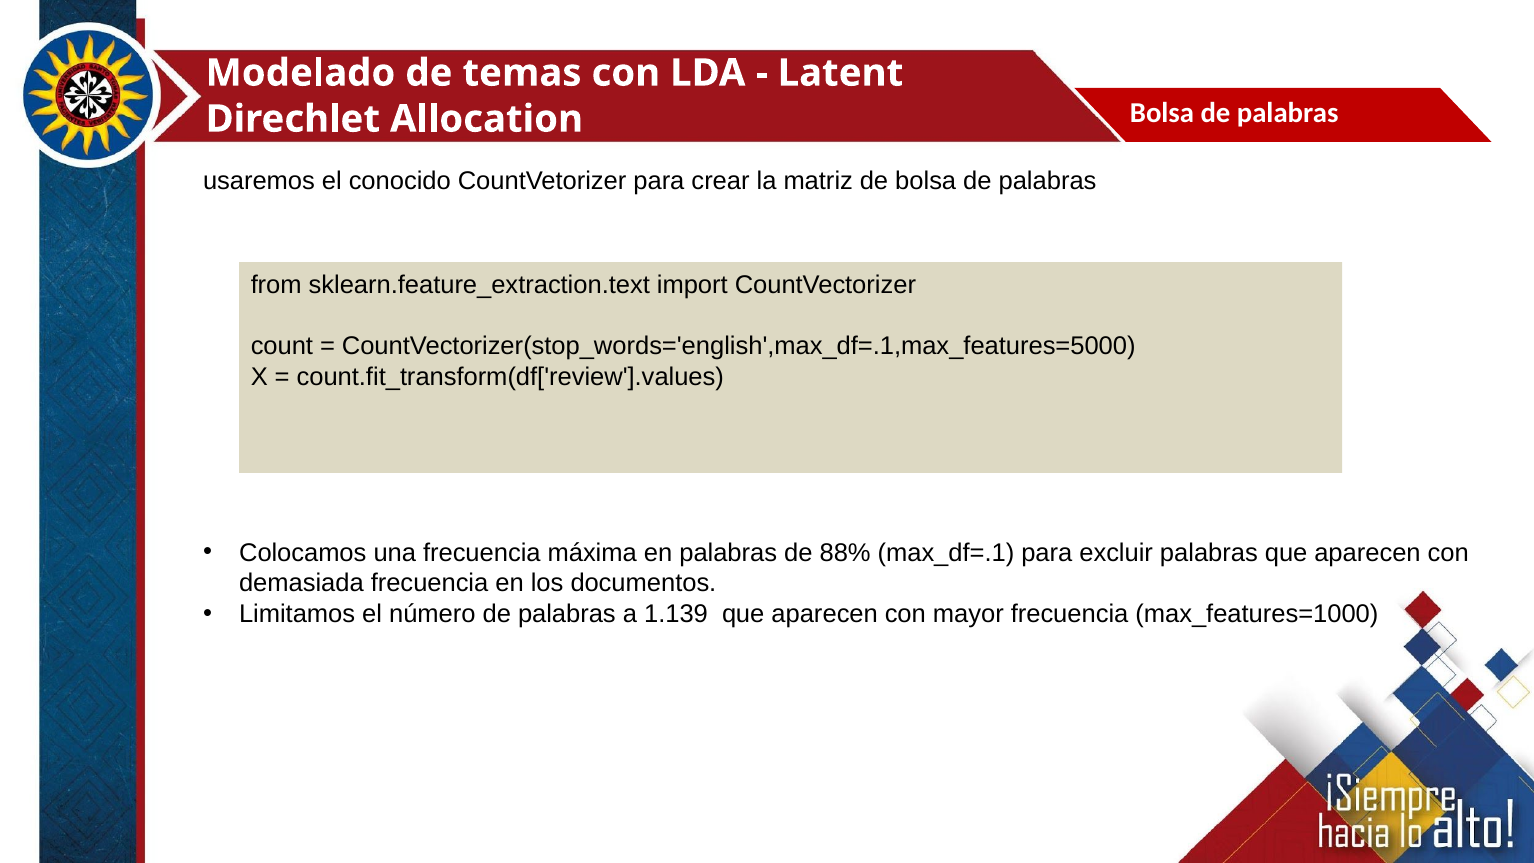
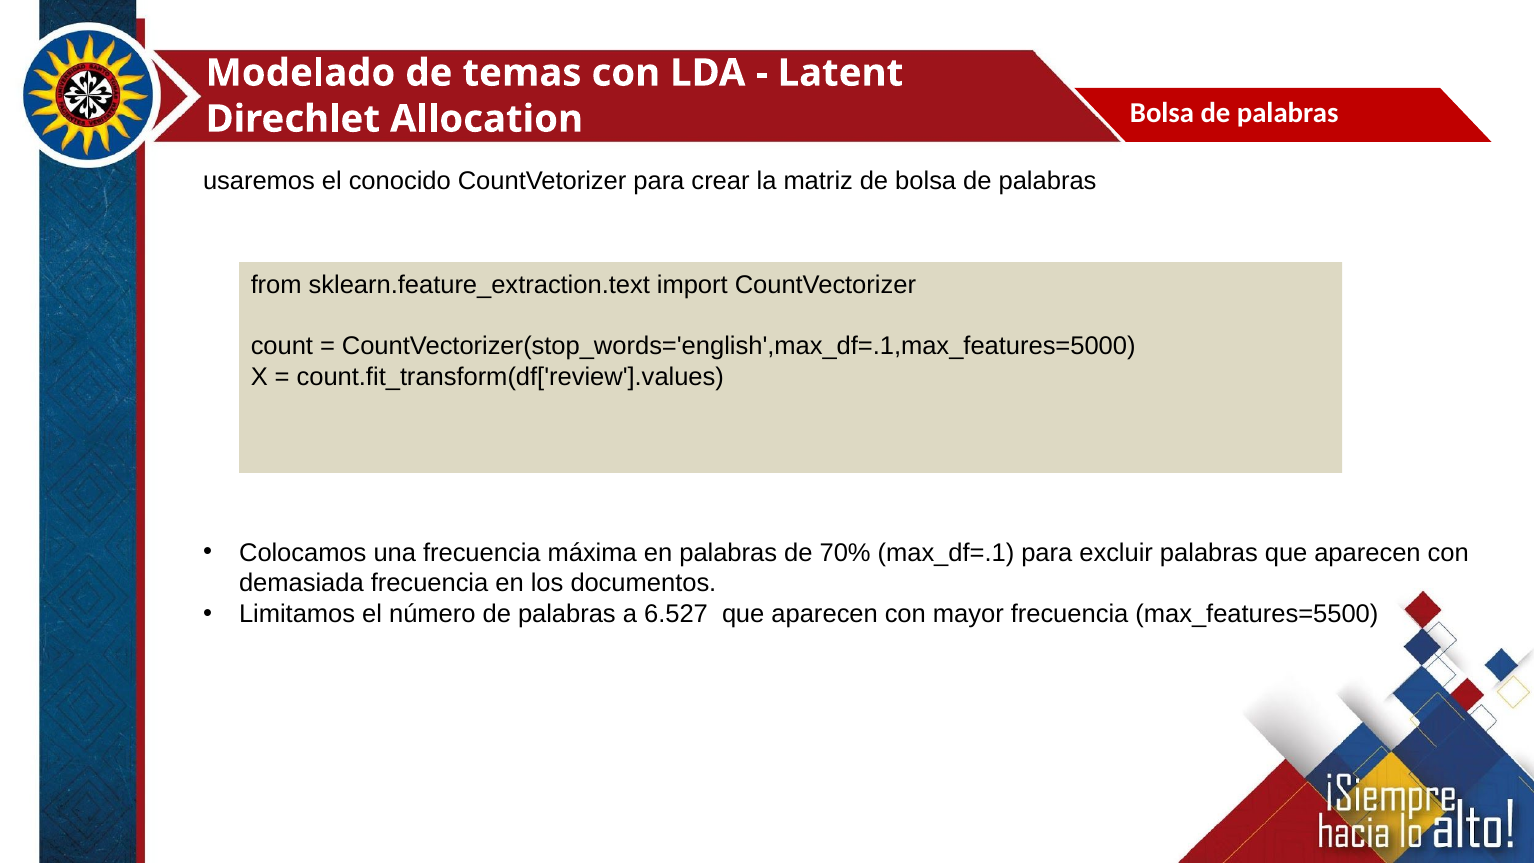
88%: 88% -> 70%
1.139: 1.139 -> 6.527
max_features=1000: max_features=1000 -> max_features=5500
